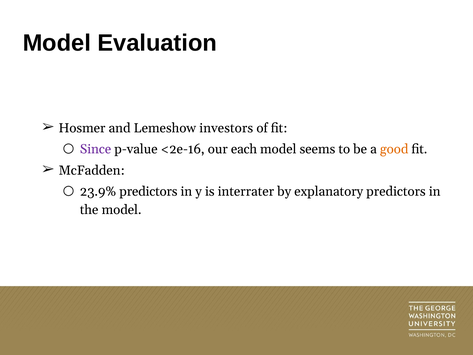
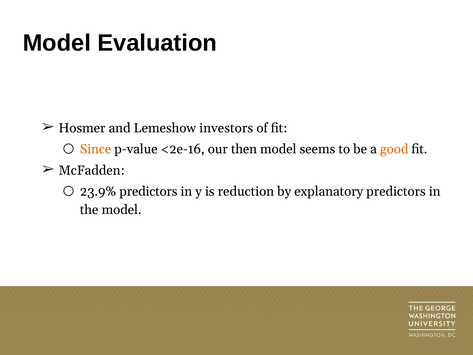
Since colour: purple -> orange
each: each -> then
interrater: interrater -> reduction
